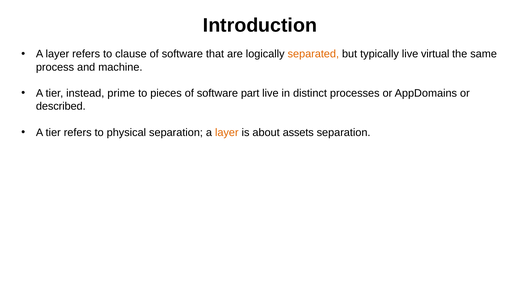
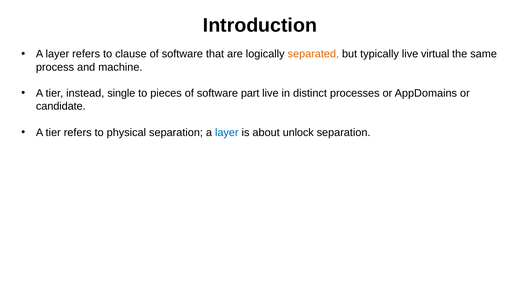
prime: prime -> single
described: described -> candidate
layer at (227, 132) colour: orange -> blue
assets: assets -> unlock
